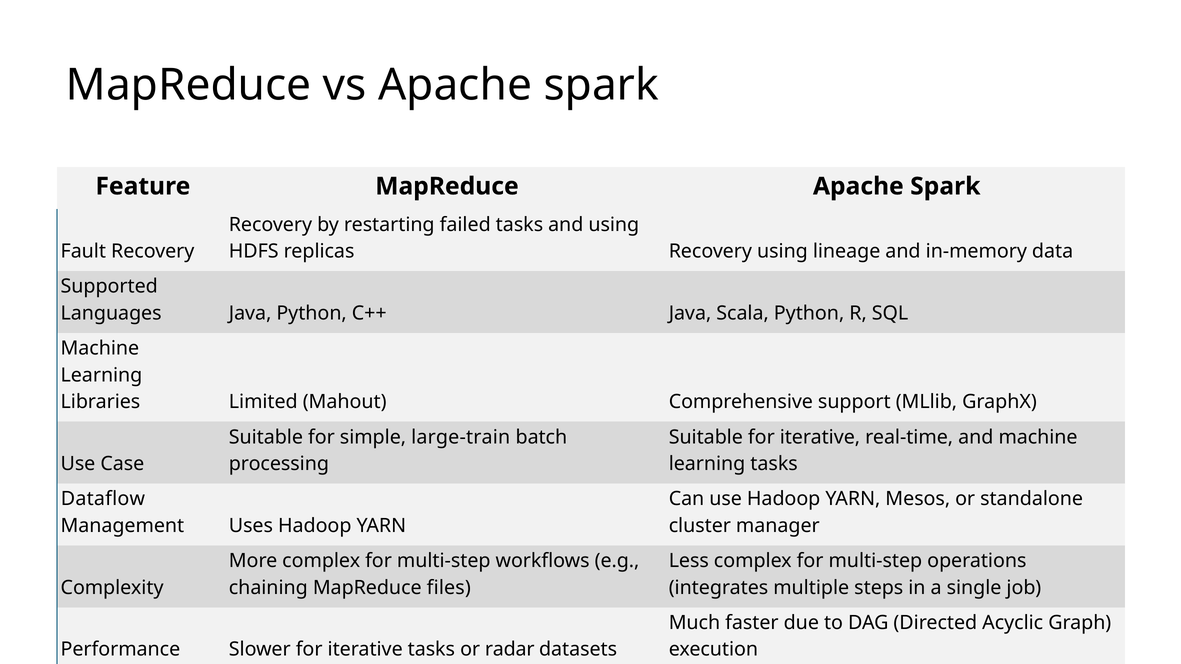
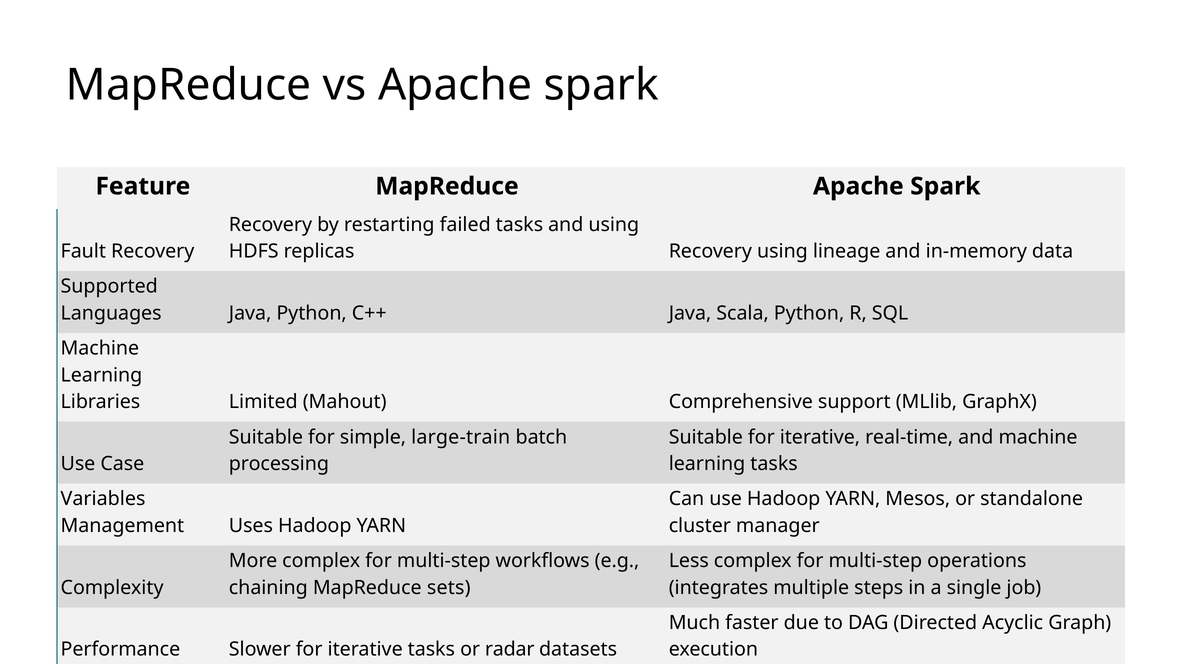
Dataflow: Dataflow -> Variables
files: files -> sets
